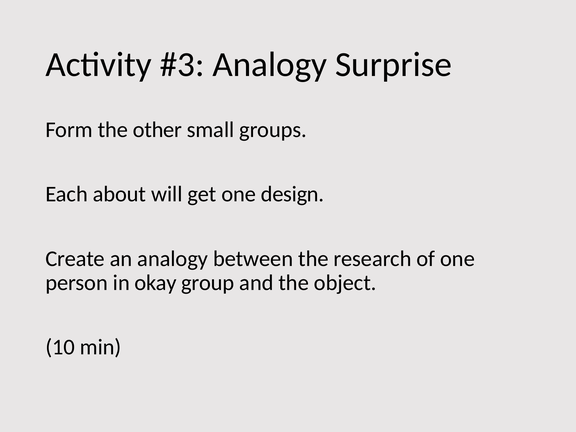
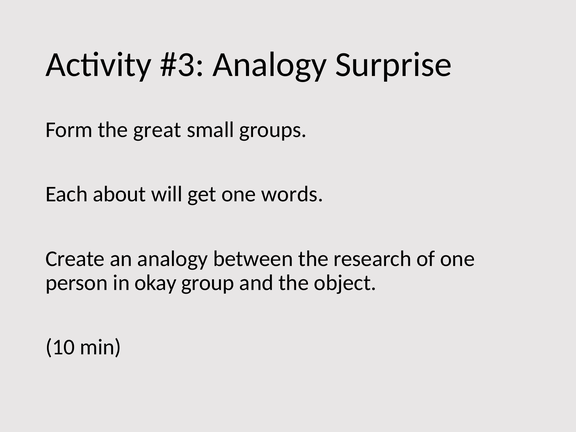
other: other -> great
design: design -> words
